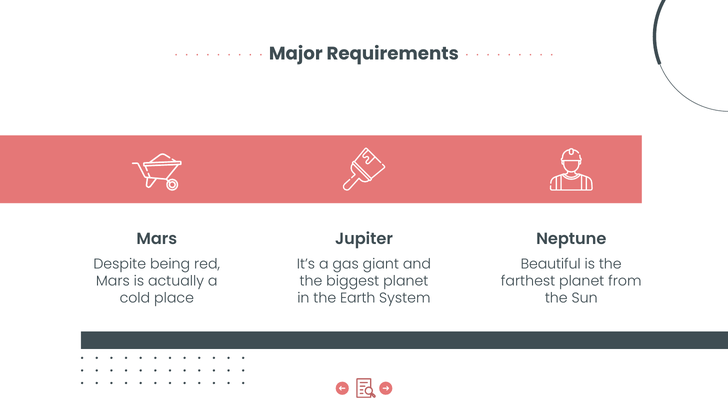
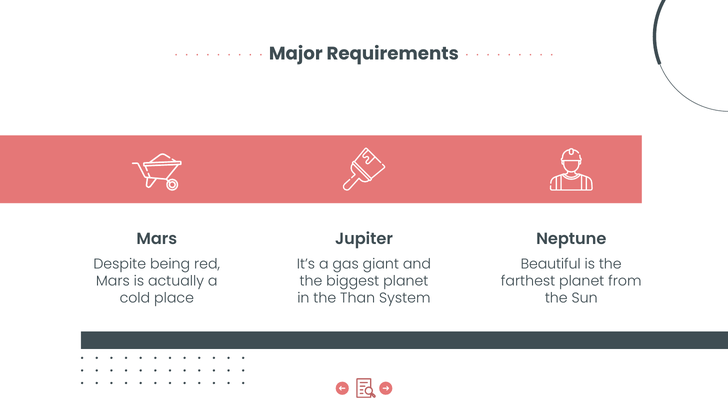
Earth: Earth -> Than
